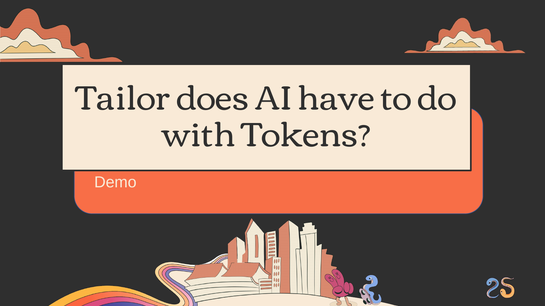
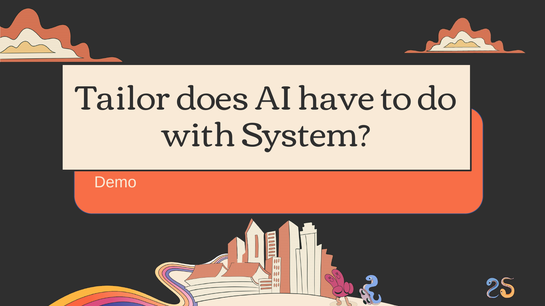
Tokens: Tokens -> System
